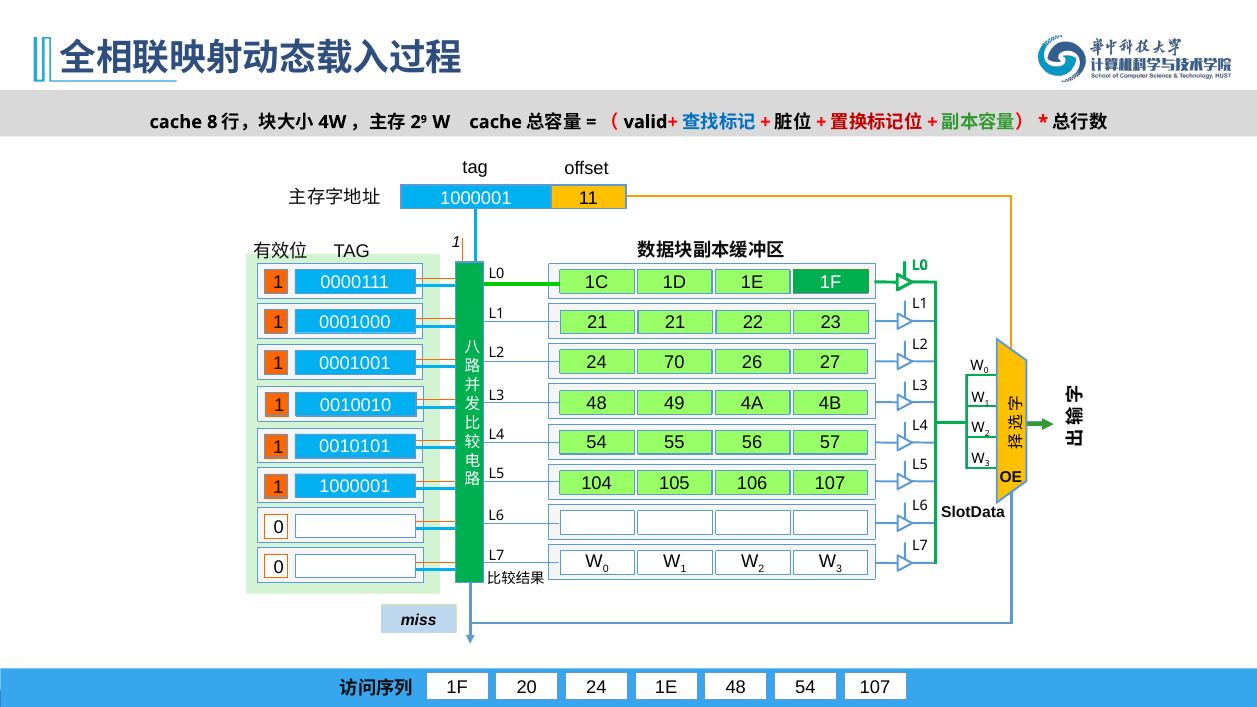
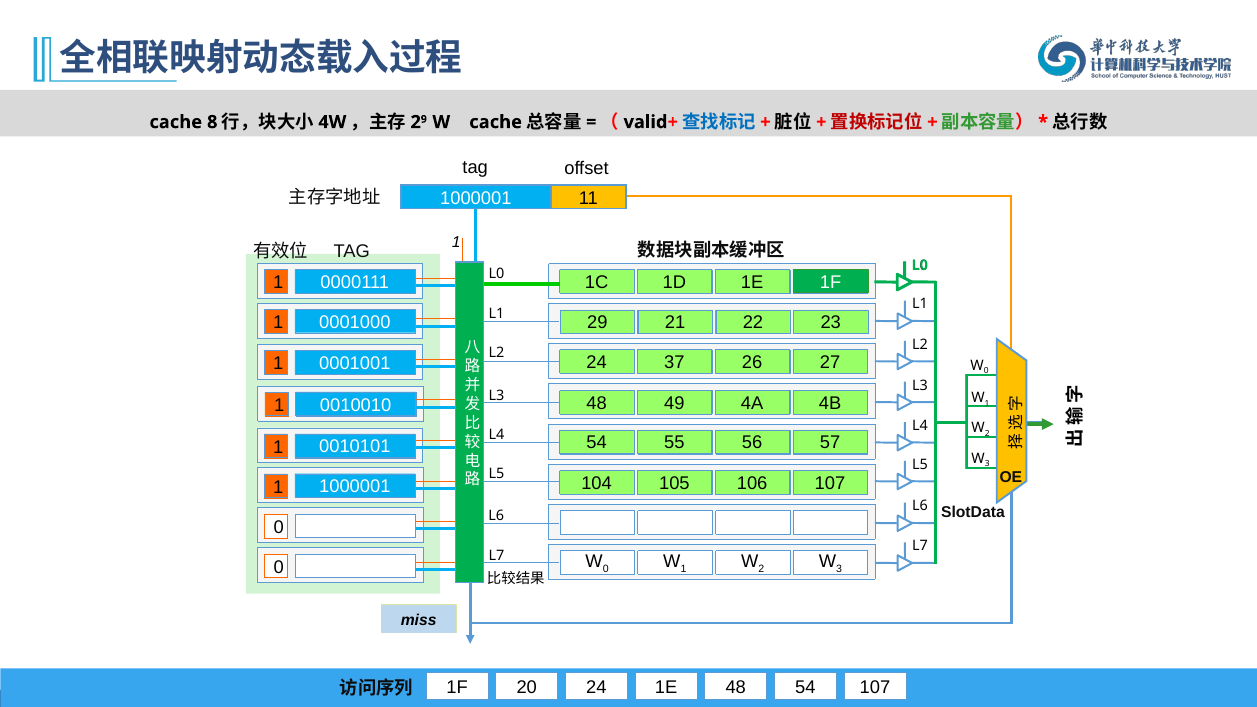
21 at (597, 323): 21 -> 29
70: 70 -> 37
